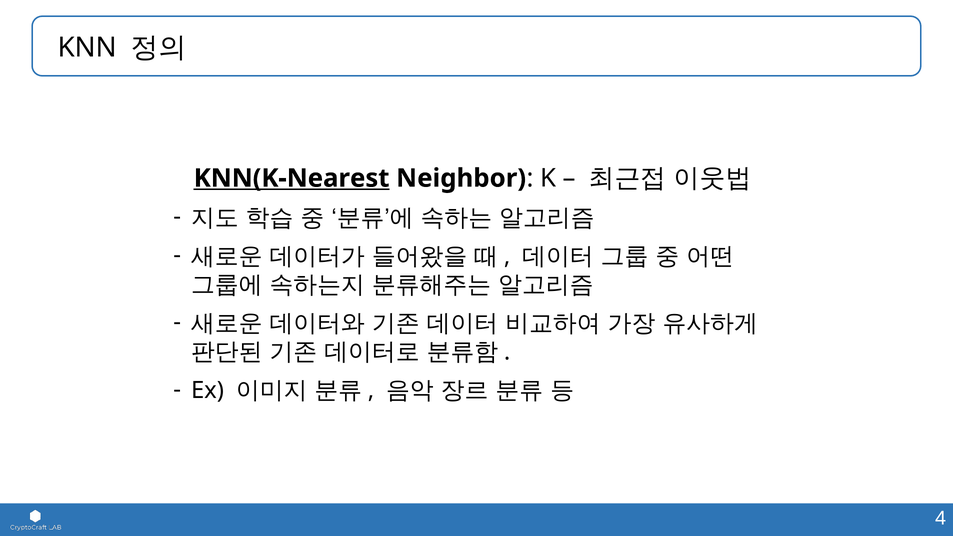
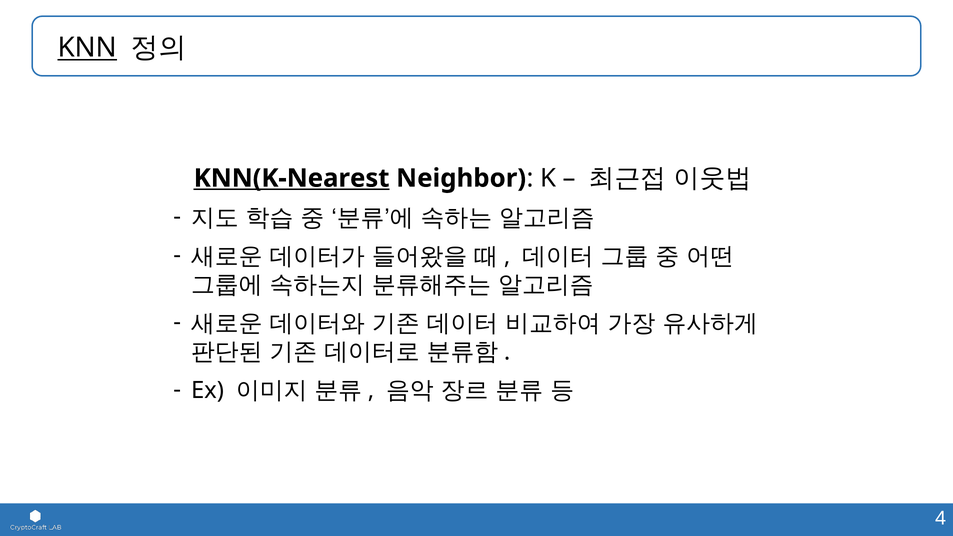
KNN underline: none -> present
